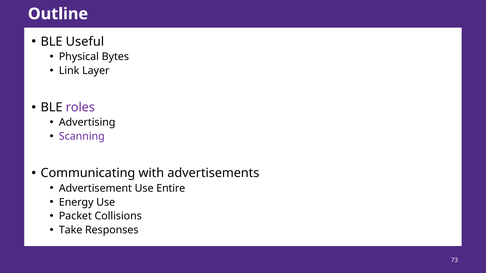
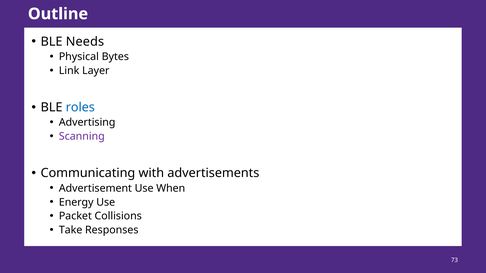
Useful: Useful -> Needs
roles colour: purple -> blue
Entire: Entire -> When
